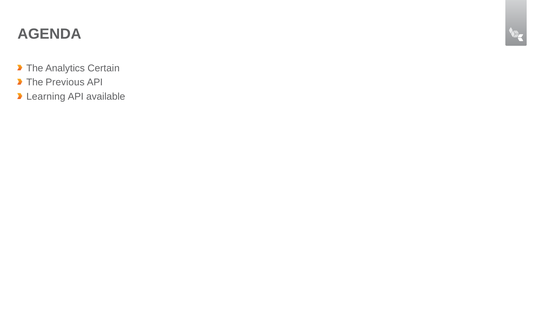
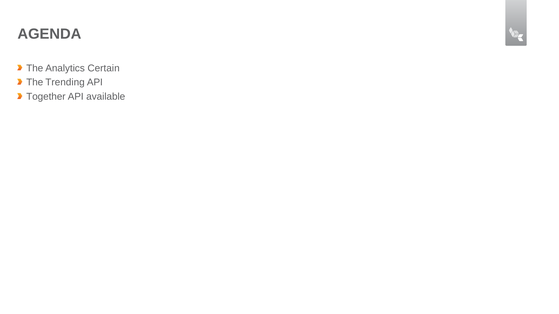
Previous: Previous -> Trending
Learning: Learning -> Together
